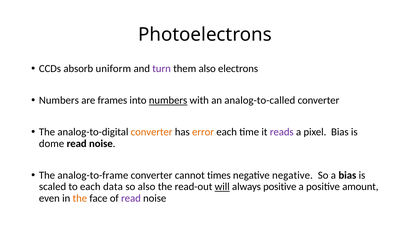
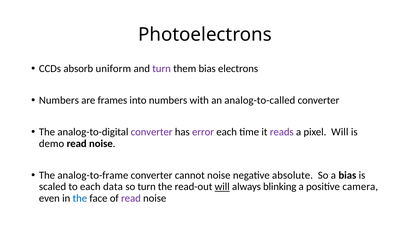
them also: also -> bias
numbers at (168, 100) underline: present -> none
converter at (152, 132) colour: orange -> purple
error colour: orange -> purple
pixel Bias: Bias -> Will
dome: dome -> demo
cannot times: times -> noise
negative negative: negative -> absolute
so also: also -> turn
always positive: positive -> blinking
amount: amount -> camera
the at (80, 198) colour: orange -> blue
